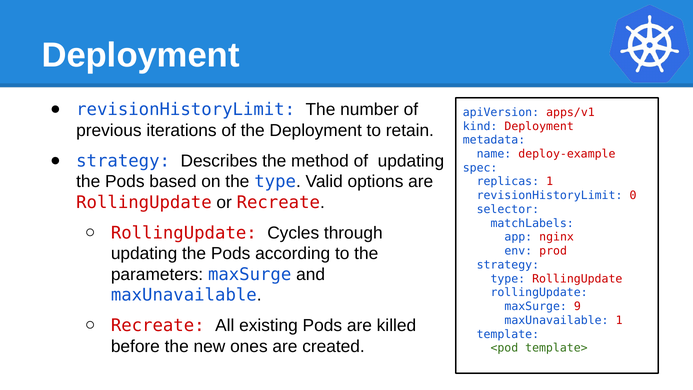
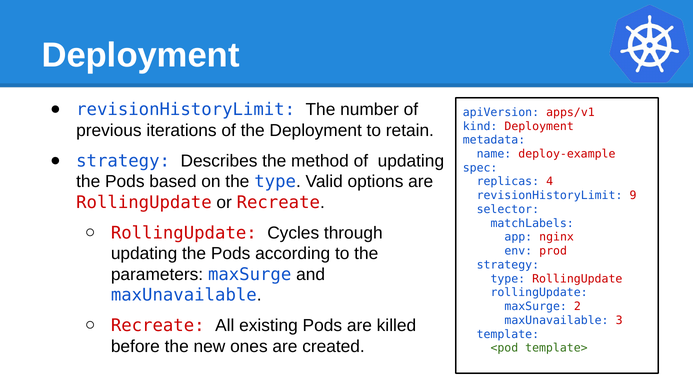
replicas 1: 1 -> 4
0: 0 -> 9
9: 9 -> 2
maxUnavailable 1: 1 -> 3
